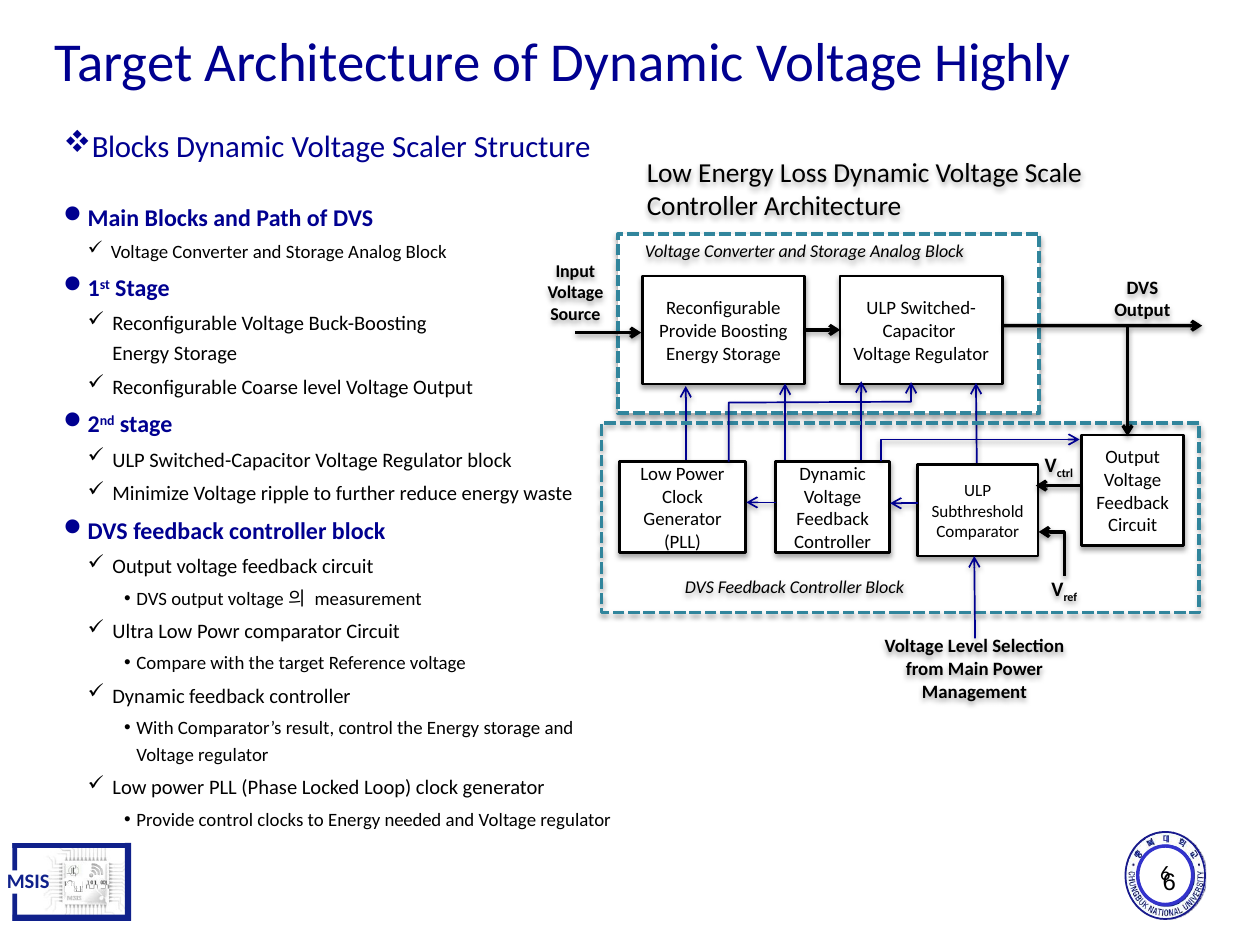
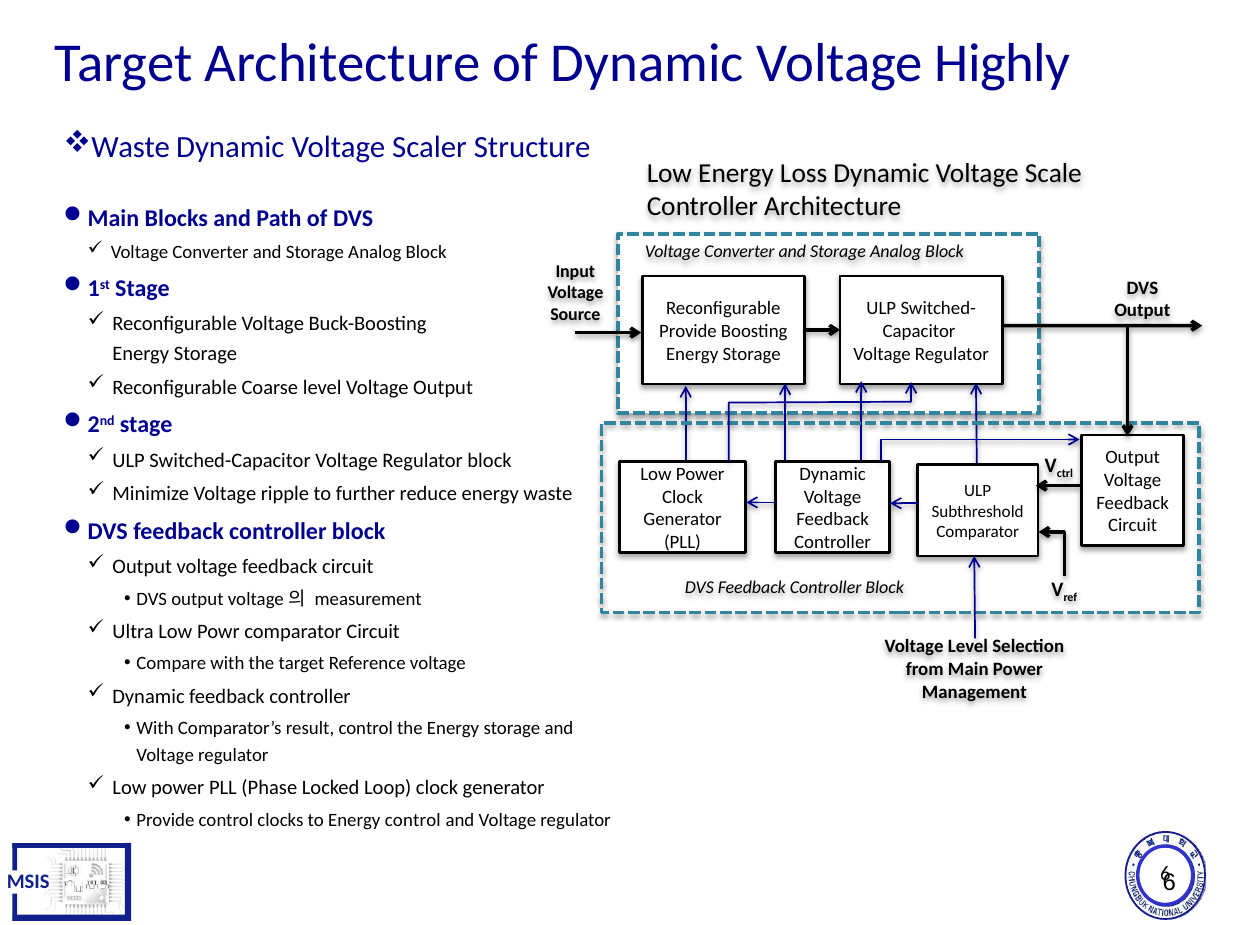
Blocks at (131, 147): Blocks -> Waste
Energy needed: needed -> control
